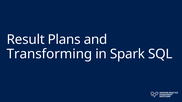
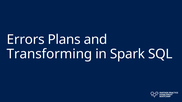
Result: Result -> Errors
